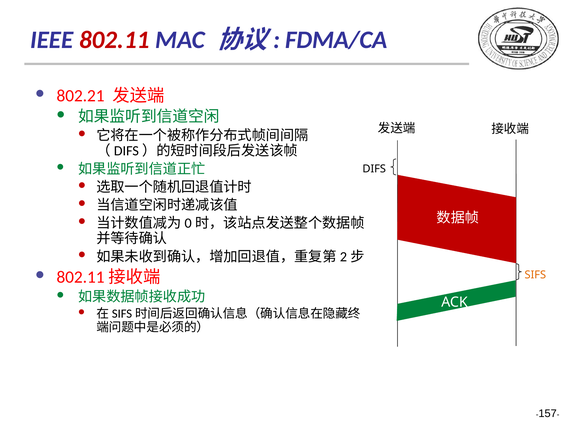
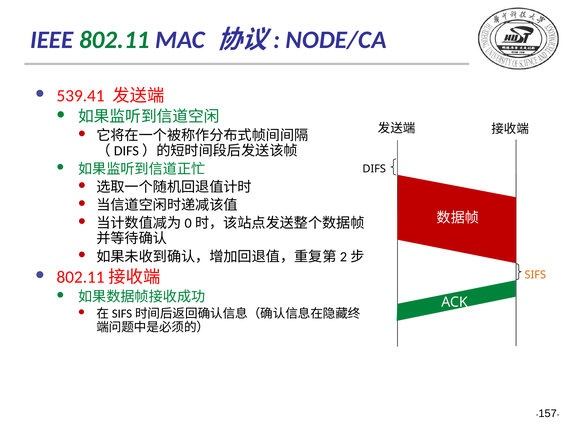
802.11 colour: red -> green
FDMA/CA: FDMA/CA -> NODE/CA
802.21: 802.21 -> 539.41
